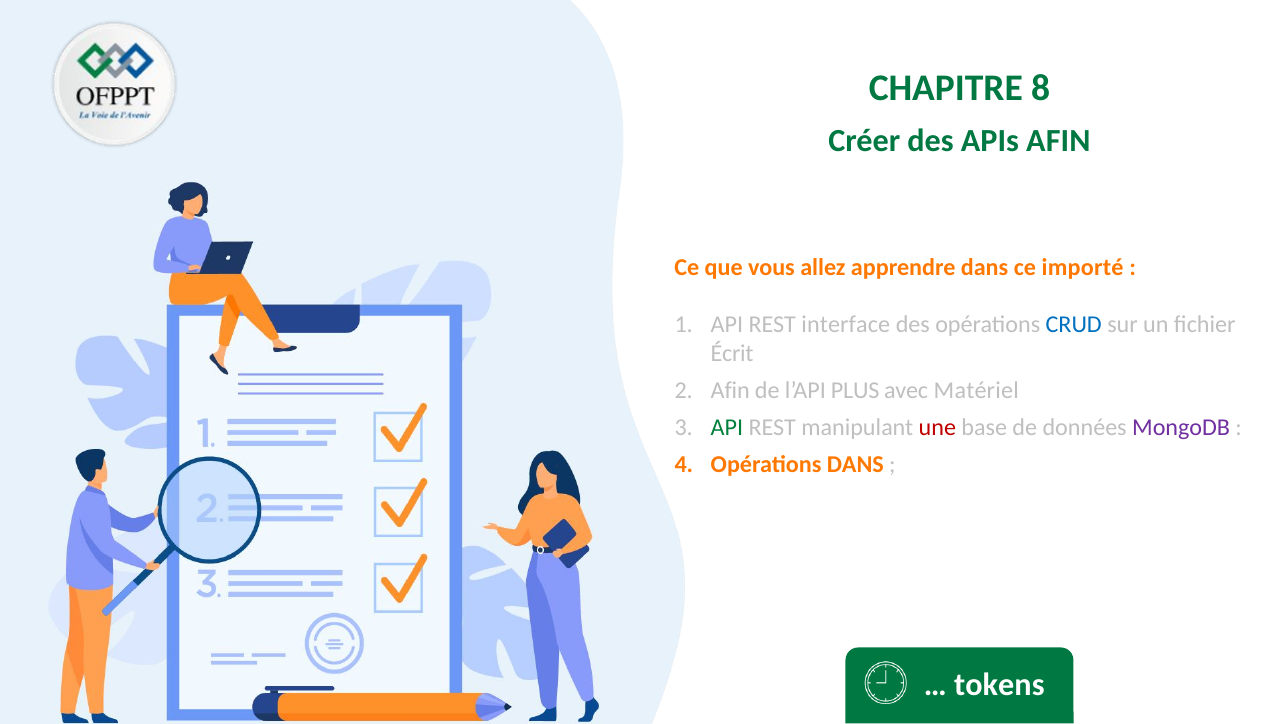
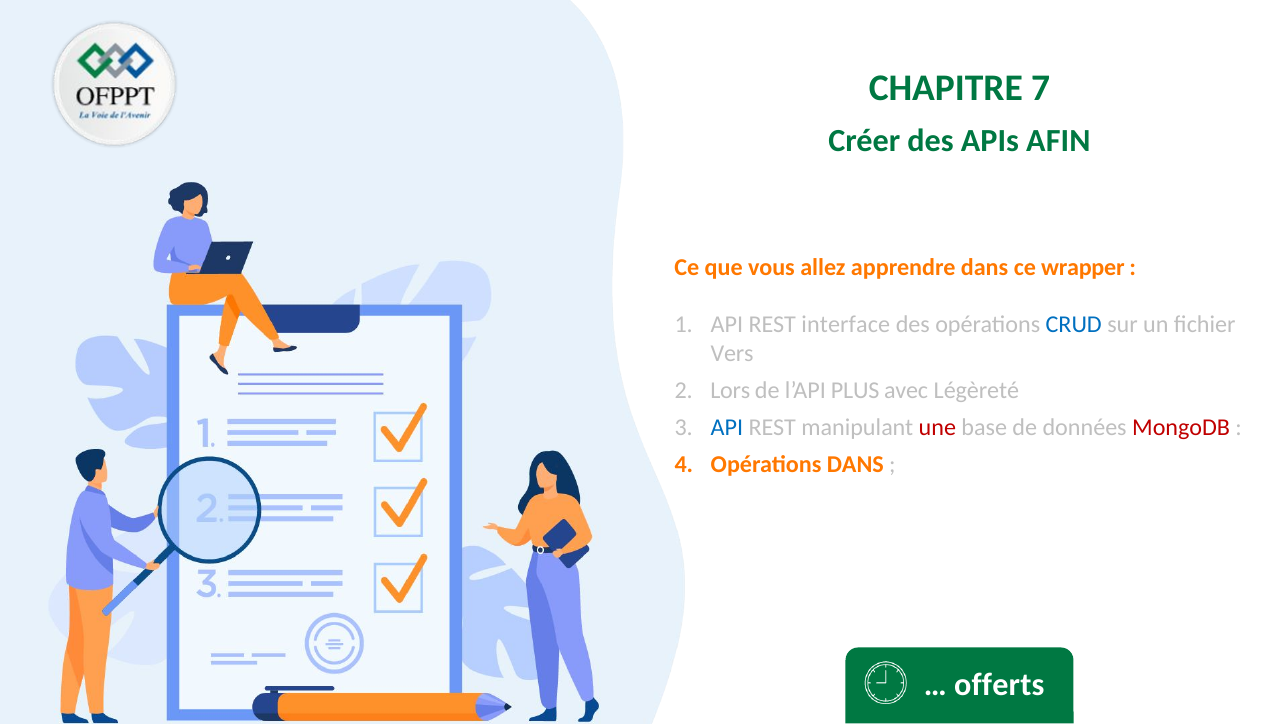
8: 8 -> 7
importé: importé -> wrapper
Écrit: Écrit -> Vers
2 Afin: Afin -> Lors
Matériel: Matériel -> Légèreté
API at (727, 428) colour: green -> blue
MongoDB colour: purple -> red
tokens: tokens -> offerts
